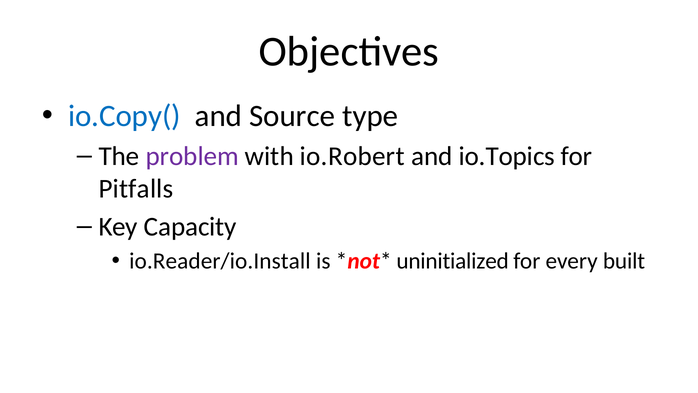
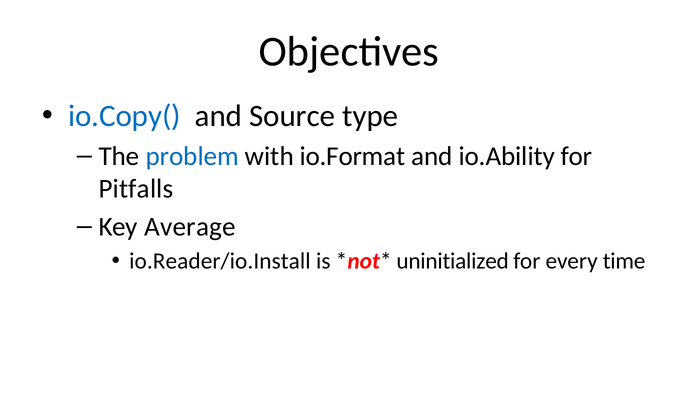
problem colour: purple -> blue
io.Robert: io.Robert -> io.Format
io.Topics: io.Topics -> io.Ability
Capacity: Capacity -> Average
built: built -> time
